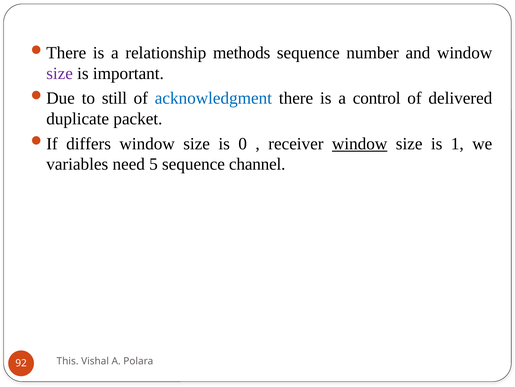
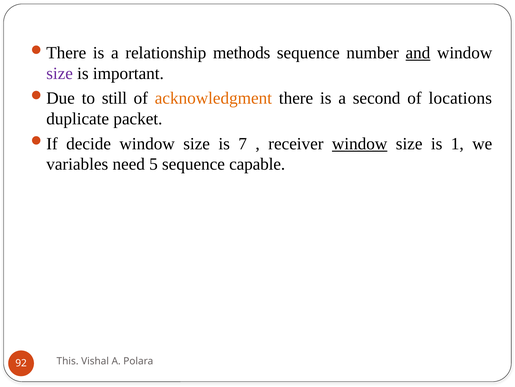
and underline: none -> present
acknowledgment colour: blue -> orange
control: control -> second
delivered: delivered -> locations
differs: differs -> decide
0: 0 -> 7
channel: channel -> capable
